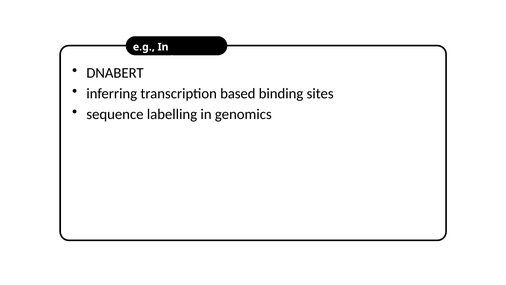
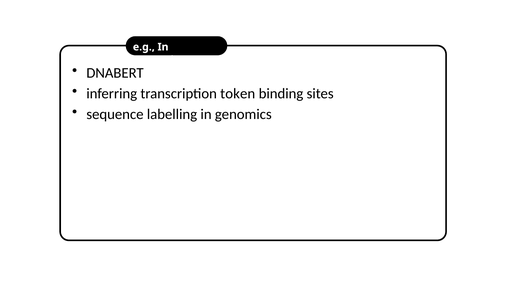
based: based -> token
